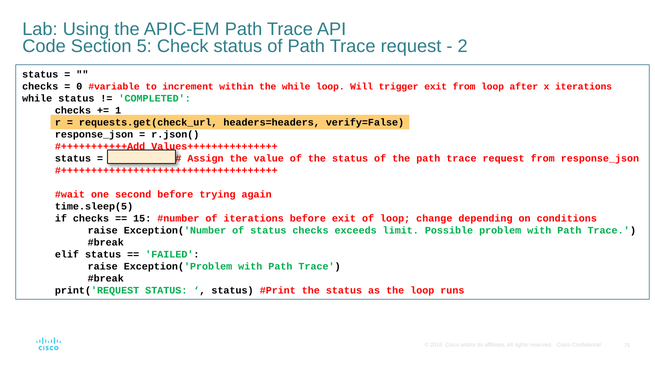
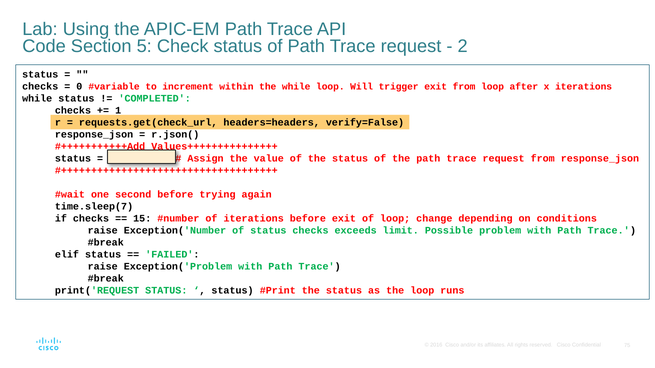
time.sleep(5: time.sleep(5 -> time.sleep(7
